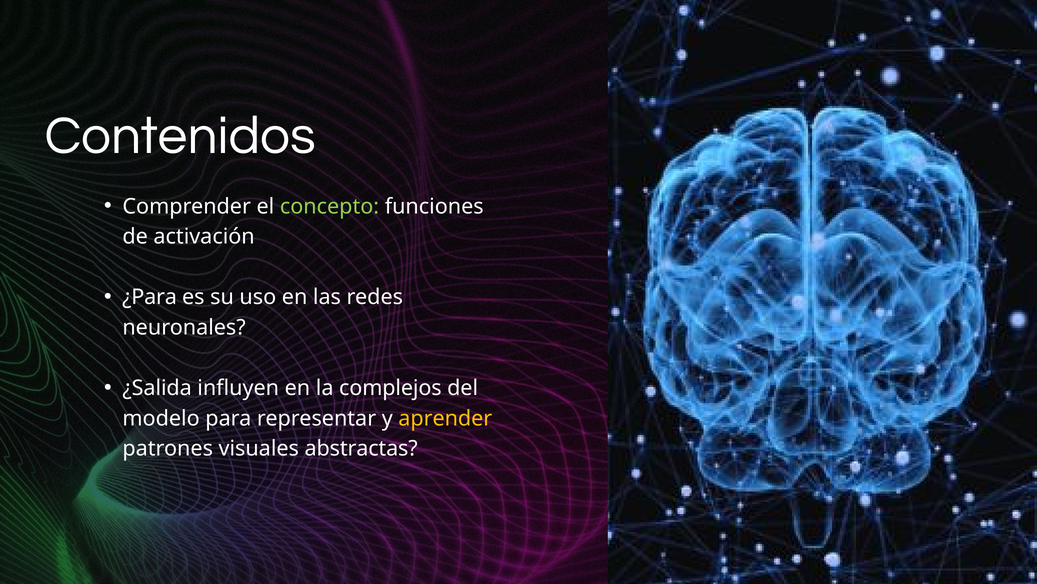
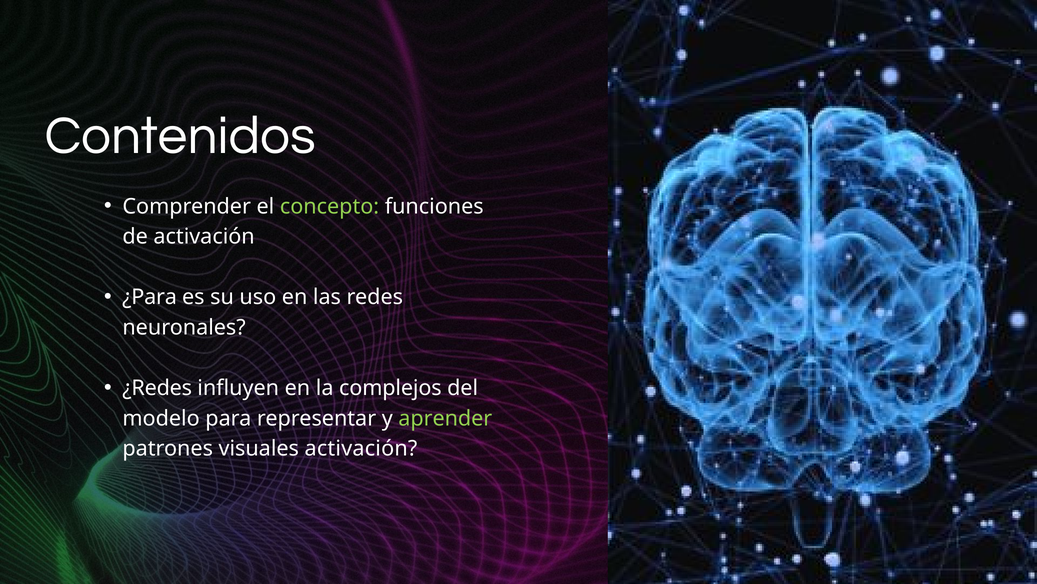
¿Salida: ¿Salida -> ¿Redes
aprender colour: yellow -> light green
visuales abstractas: abstractas -> activación
